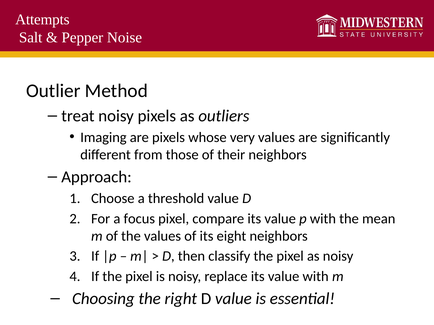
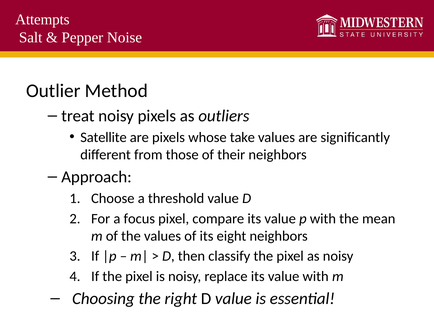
Imaging: Imaging -> Satellite
very: very -> take
